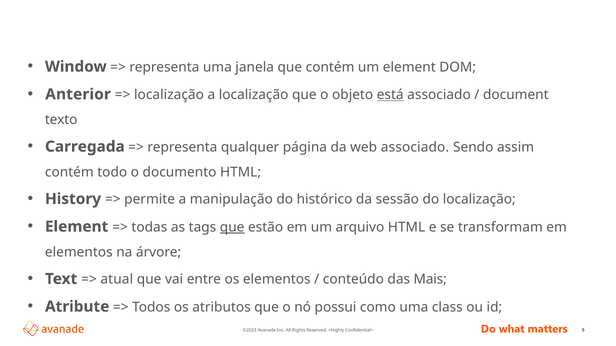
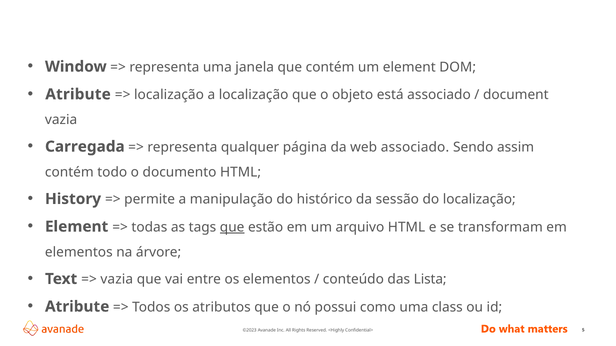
Anterior at (78, 94): Anterior -> Atribute
está underline: present -> none
texto at (61, 120): texto -> vazia
atual at (117, 280): atual -> vazia
Mais: Mais -> Lista
